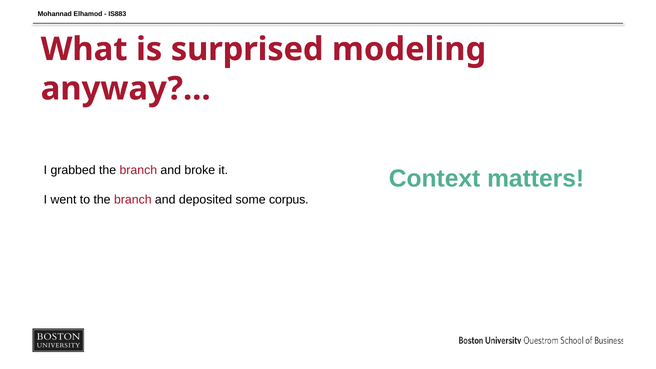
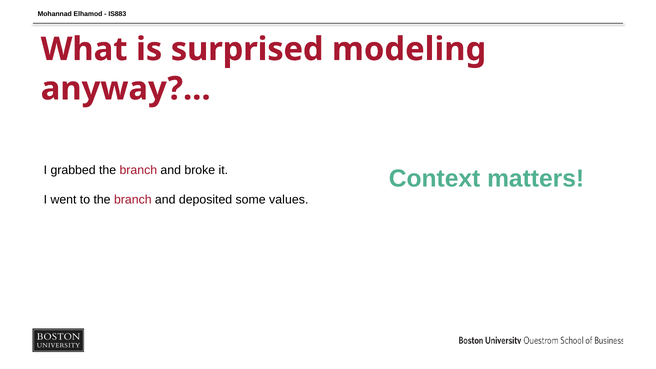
corpus: corpus -> values
